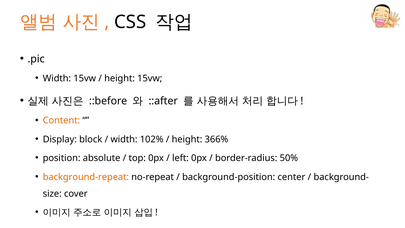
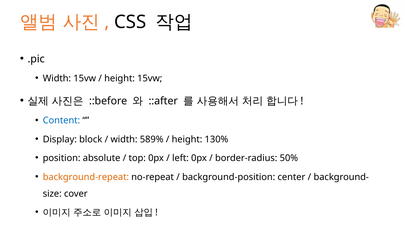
Content colour: orange -> blue
102%: 102% -> 589%
366%: 366% -> 130%
